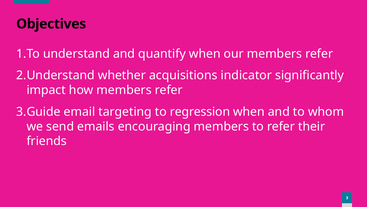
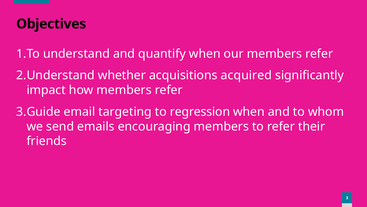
indicator: indicator -> acquired
